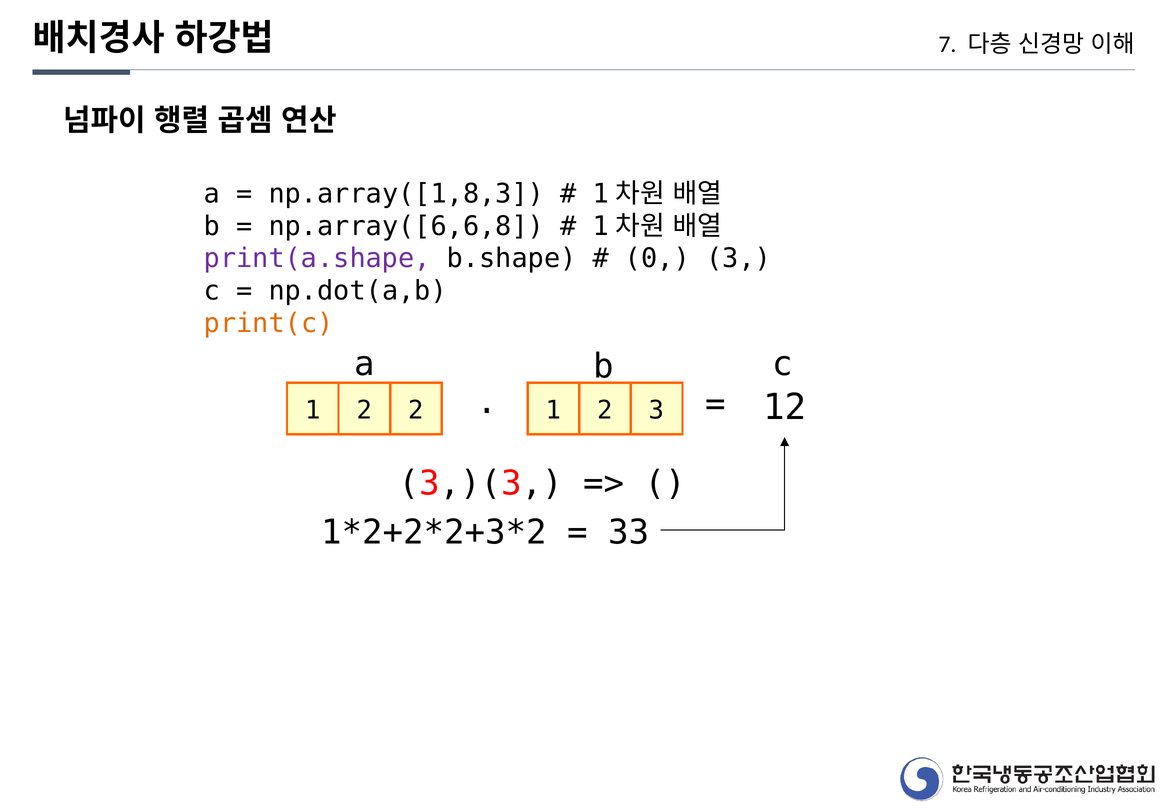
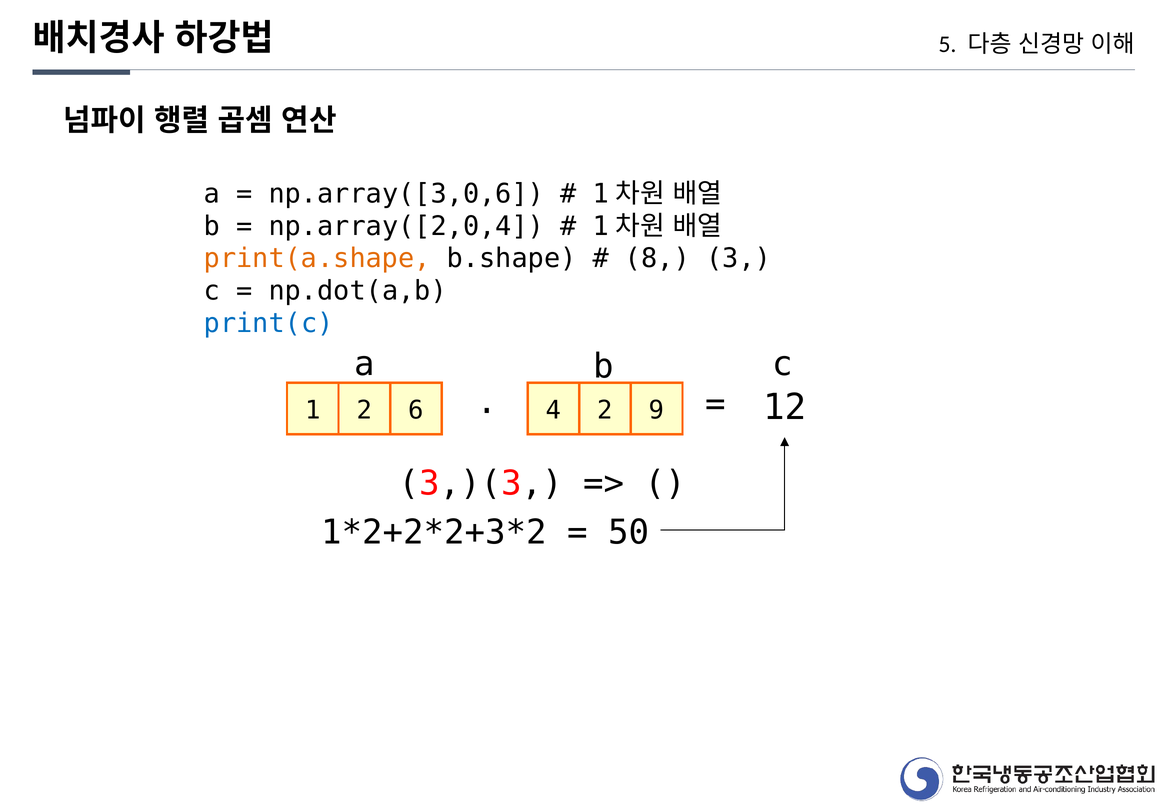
7: 7 -> 5
np.array([1,8,3: np.array([1,8,3 -> np.array([3,0,6
np.array([6,6,8: np.array([6,6,8 -> np.array([2,0,4
print(a.shape colour: purple -> orange
0: 0 -> 8
print(c colour: orange -> blue
1 at (554, 410): 1 -> 4
2 3: 3 -> 9
2 2: 2 -> 6
33: 33 -> 50
